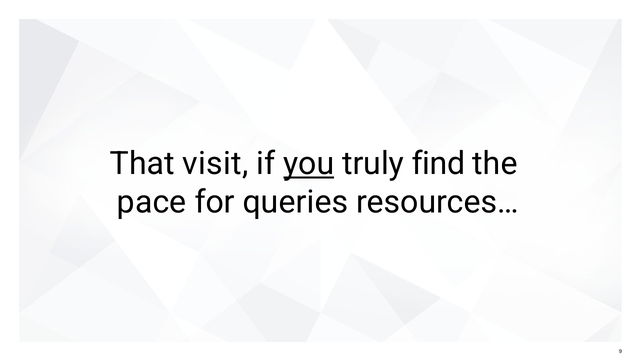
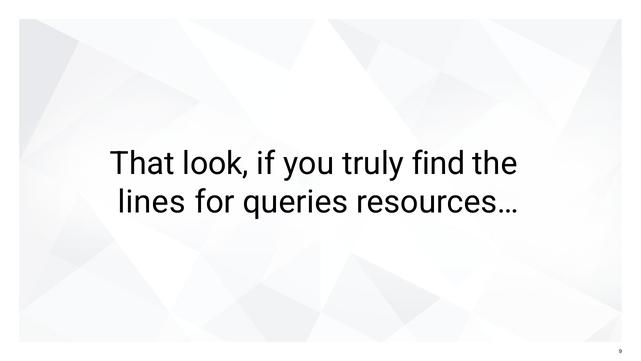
visit: visit -> look
you underline: present -> none
pace: pace -> lines
